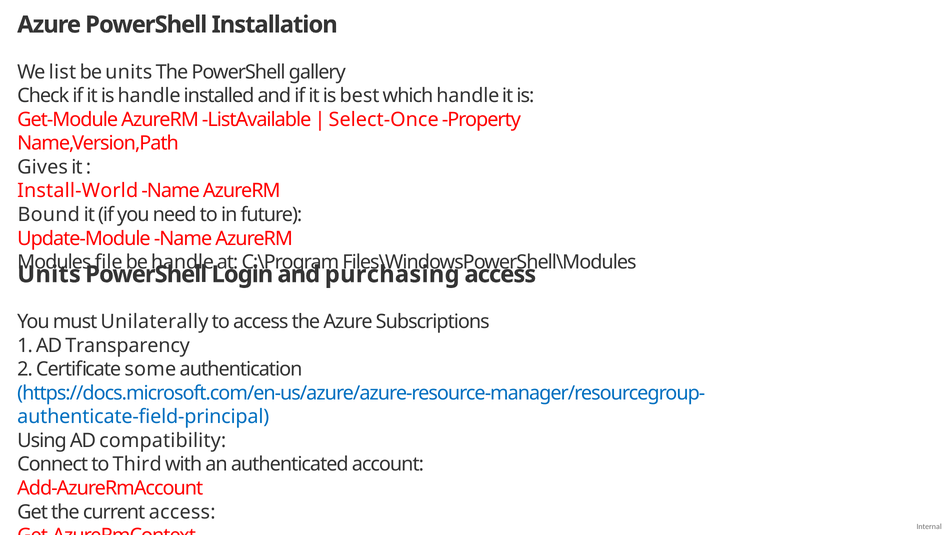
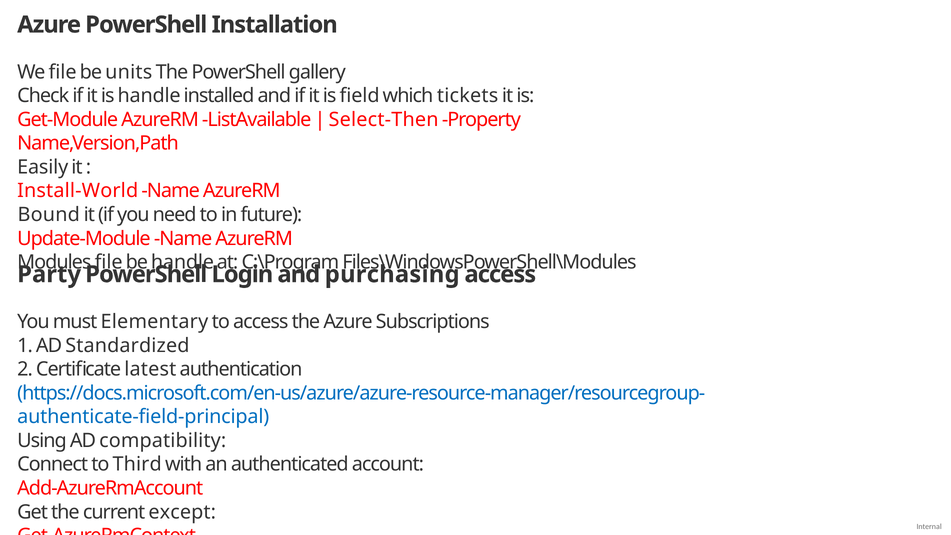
We list: list -> file
best: best -> field
which handle: handle -> tickets
Select-Once: Select-Once -> Select-Then
Gives: Gives -> Easily
Units at (49, 274): Units -> Party
Unilaterally: Unilaterally -> Elementary
Transparency: Transparency -> Standardized
some: some -> latest
current access: access -> except
